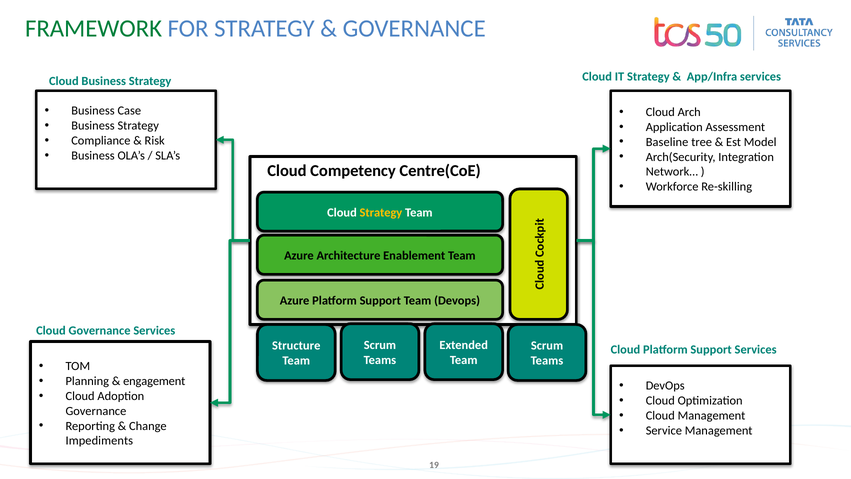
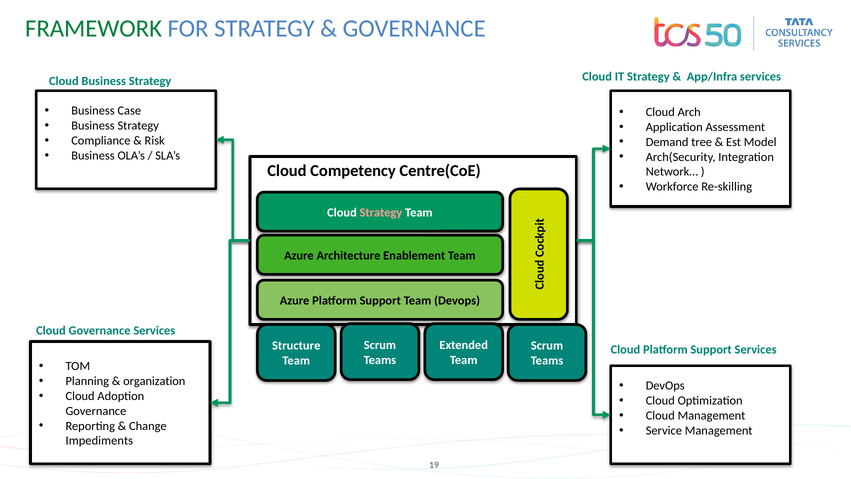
Baseline: Baseline -> Demand
Strategy at (381, 212) colour: yellow -> pink
engagement: engagement -> organization
